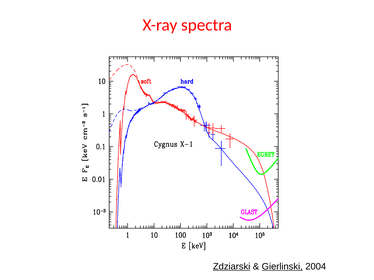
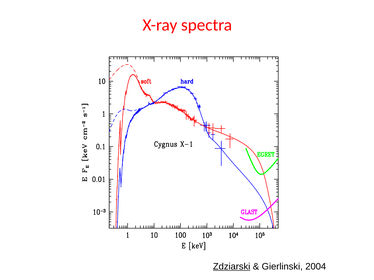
Gierlinski underline: present -> none
